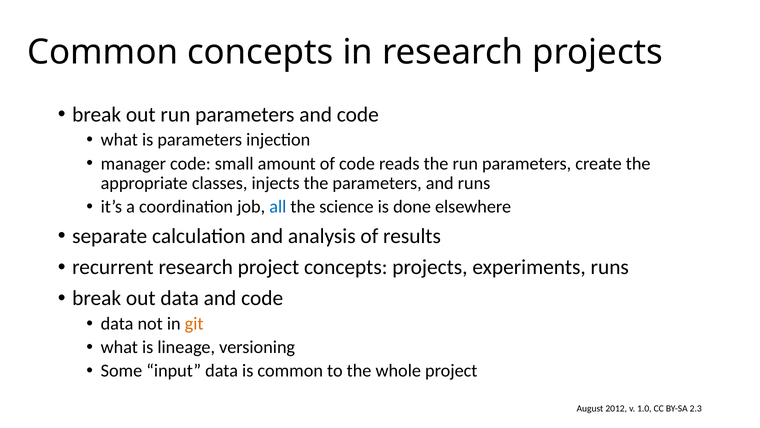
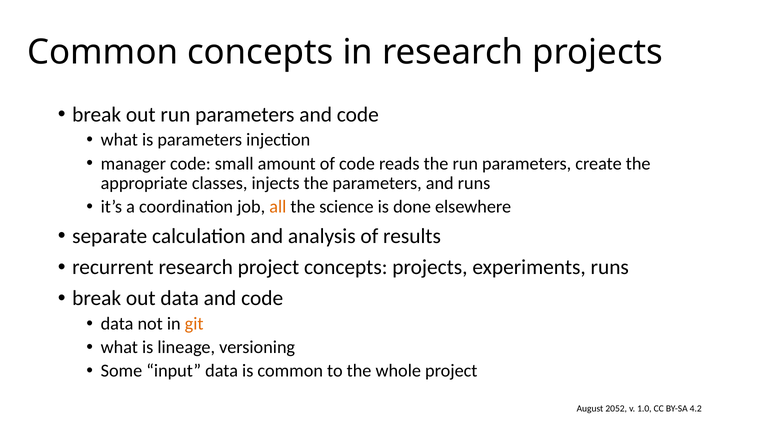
all colour: blue -> orange
2012: 2012 -> 2052
2.3: 2.3 -> 4.2
